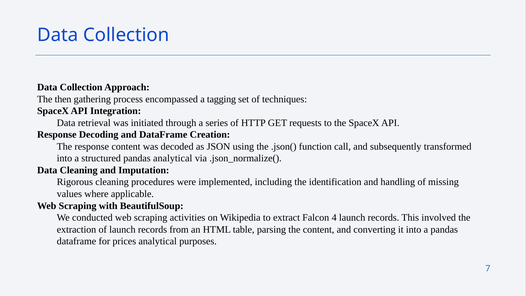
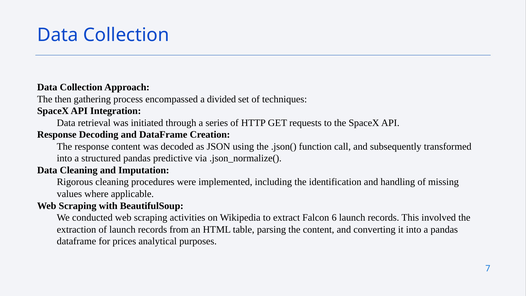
tagging: tagging -> divided
pandas analytical: analytical -> predictive
4: 4 -> 6
